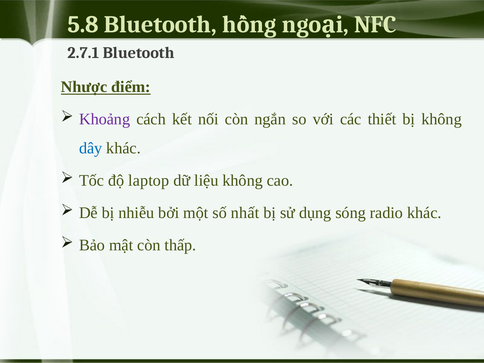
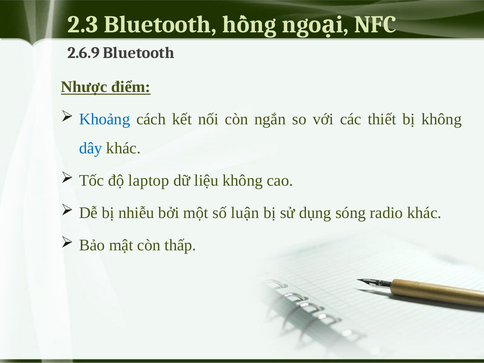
5.8: 5.8 -> 2.3
2.7.1: 2.7.1 -> 2.6.9
Khoảng colour: purple -> blue
nhất: nhất -> luận
